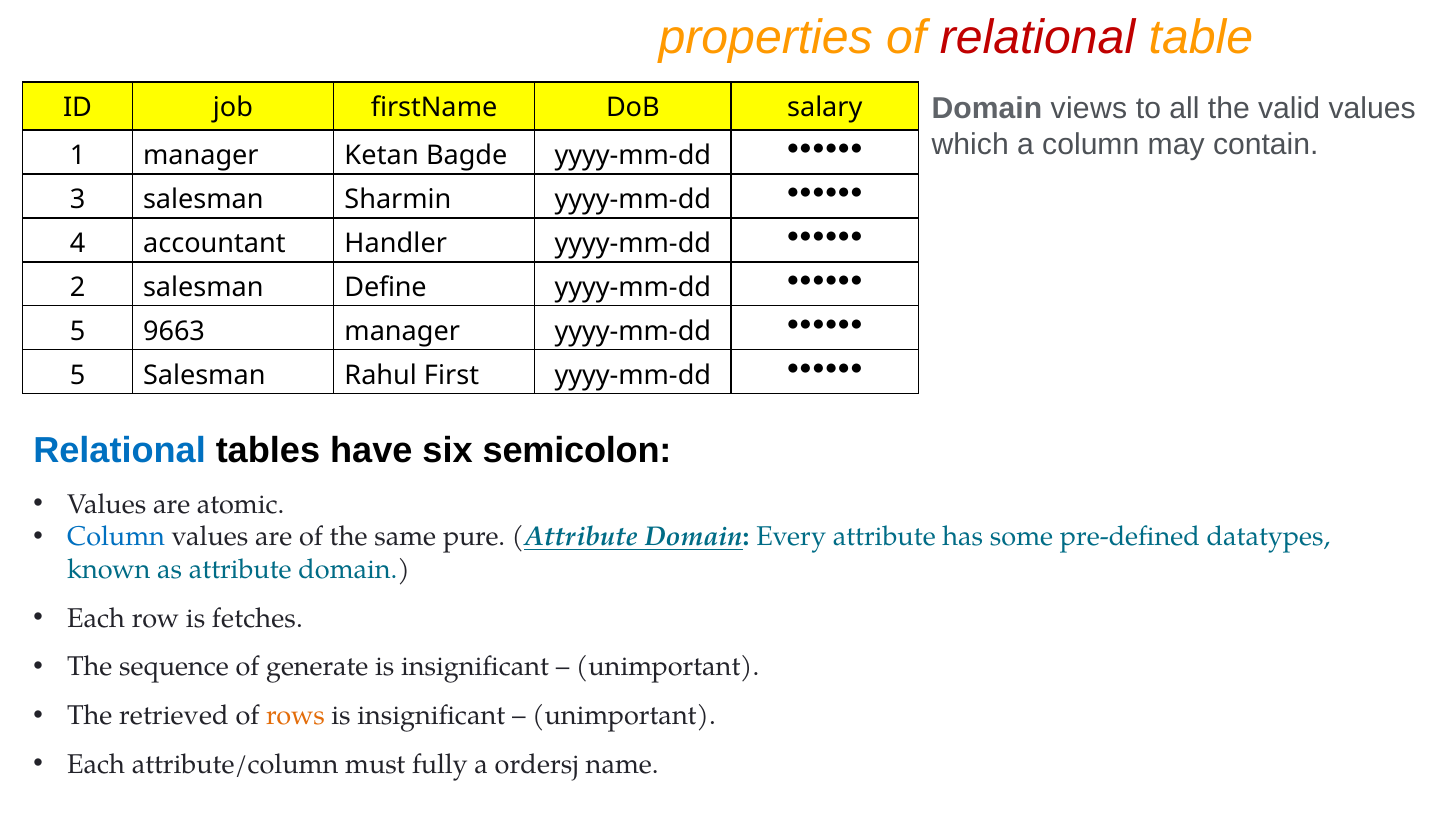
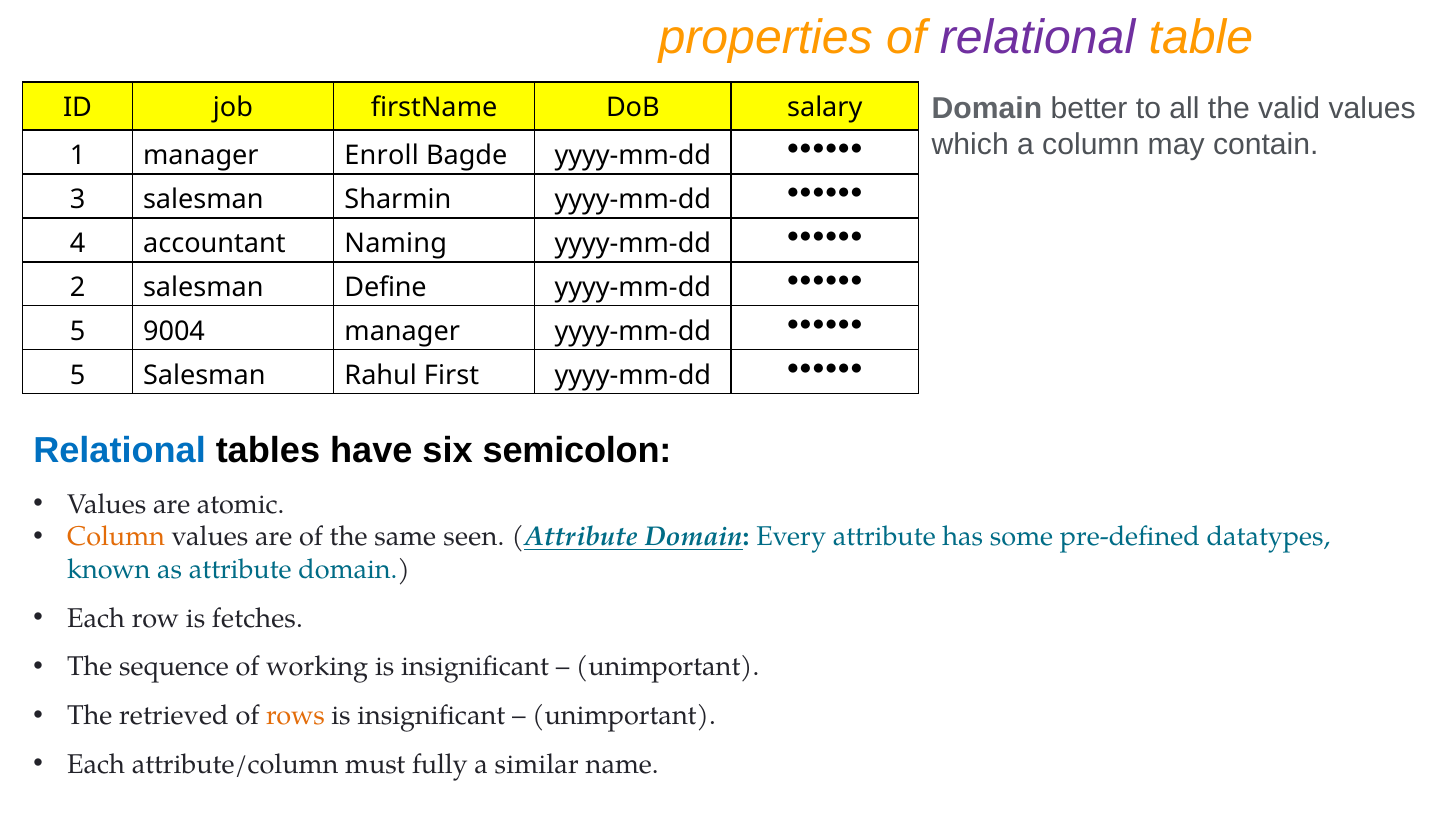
relational at (1038, 38) colour: red -> purple
views: views -> better
Ketan: Ketan -> Enroll
Handler: Handler -> Naming
9663: 9663 -> 9004
Column at (116, 537) colour: blue -> orange
pure: pure -> seen
generate: generate -> working
ordersj: ordersj -> similar
